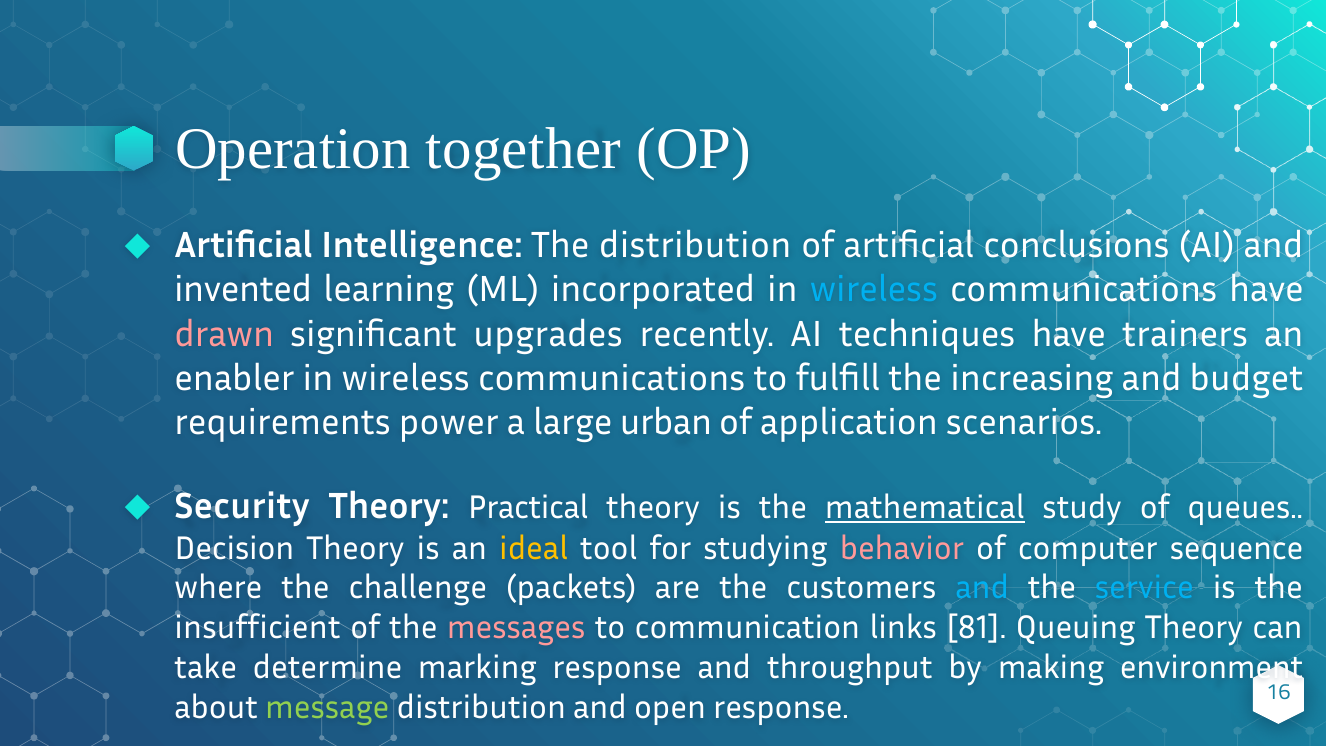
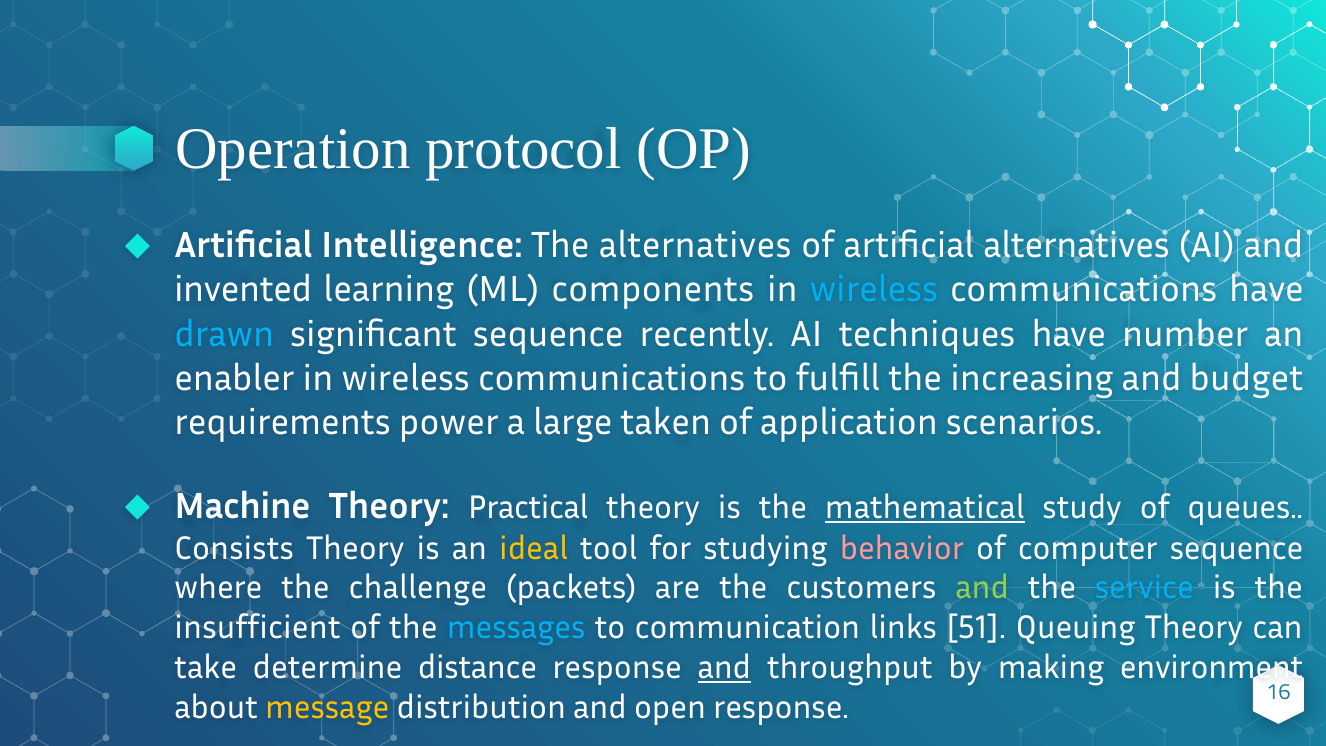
together: together -> protocol
The distribution: distribution -> alternatives
artificial conclusions: conclusions -> alternatives
incorporated: incorporated -> components
drawn colour: pink -> light blue
significant upgrades: upgrades -> sequence
trainers: trainers -> number
urban: urban -> taken
Security: Security -> Machine
Decision: Decision -> Consists
and at (982, 588) colour: light blue -> light green
messages colour: pink -> light blue
81: 81 -> 51
marking: marking -> distance
and at (724, 667) underline: none -> present
message colour: light green -> yellow
